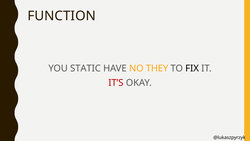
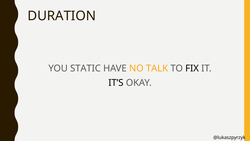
FUNCTION: FUNCTION -> DURATION
THEY: THEY -> TALK
IT’S colour: red -> black
